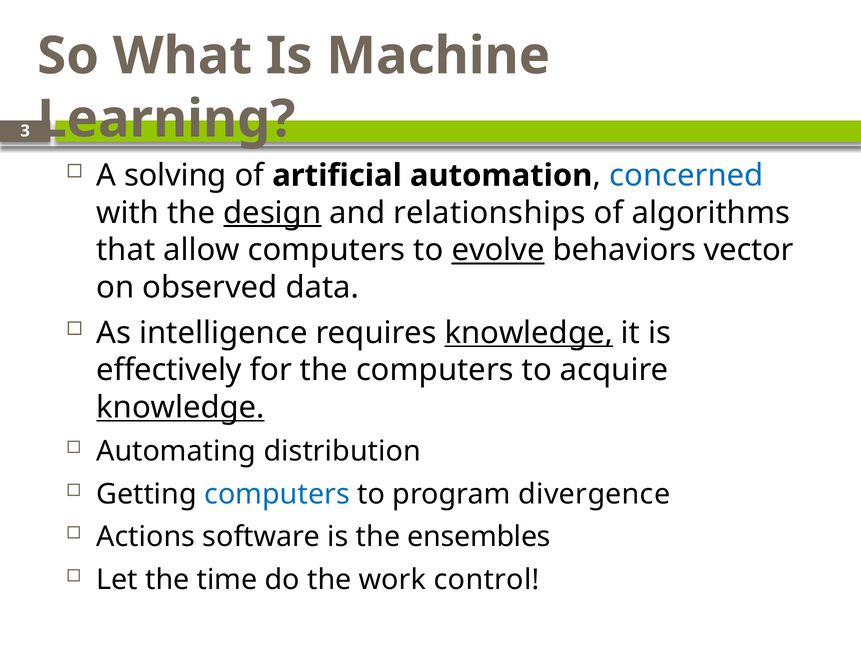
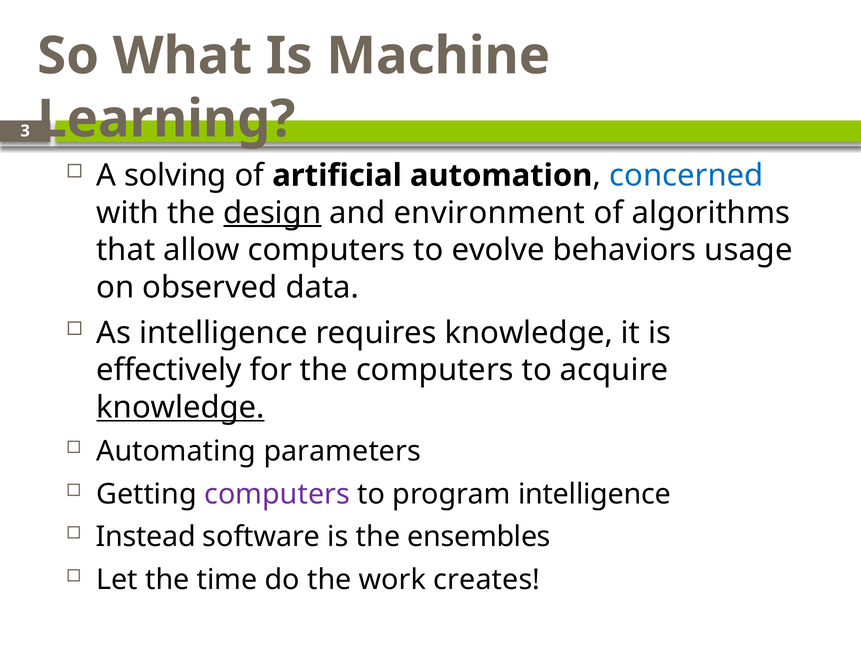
relationships: relationships -> environment
evolve underline: present -> none
vector: vector -> usage
knowledge at (529, 333) underline: present -> none
distribution: distribution -> parameters
computers at (277, 495) colour: blue -> purple
program divergence: divergence -> intelligence
Actions: Actions -> Instead
control: control -> creates
